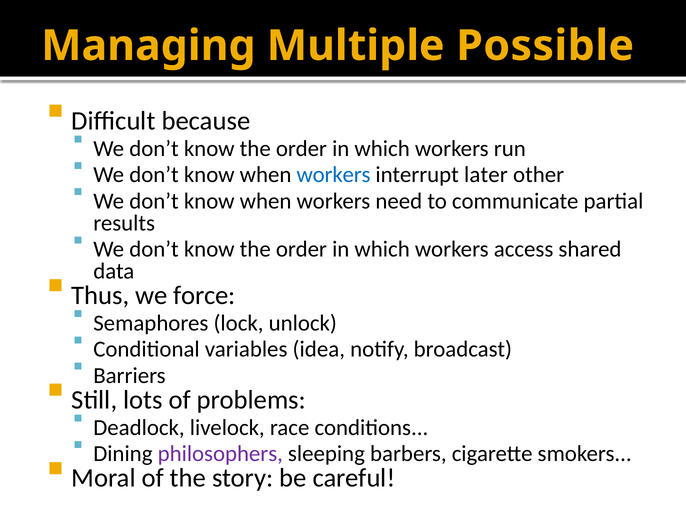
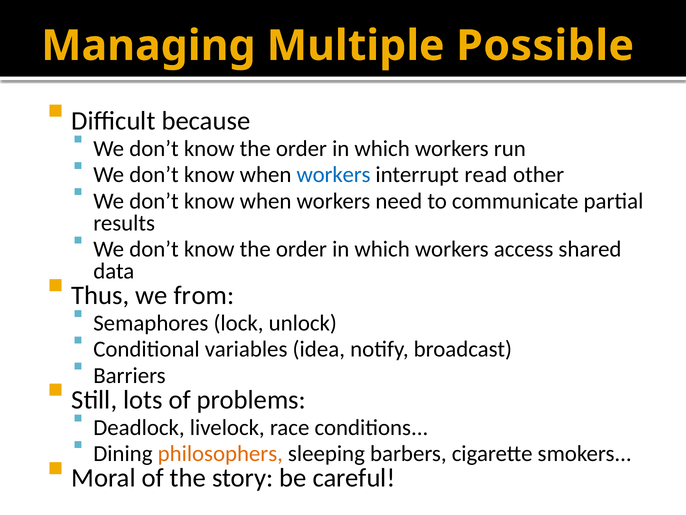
later: later -> read
force: force -> from
philosophers colour: purple -> orange
